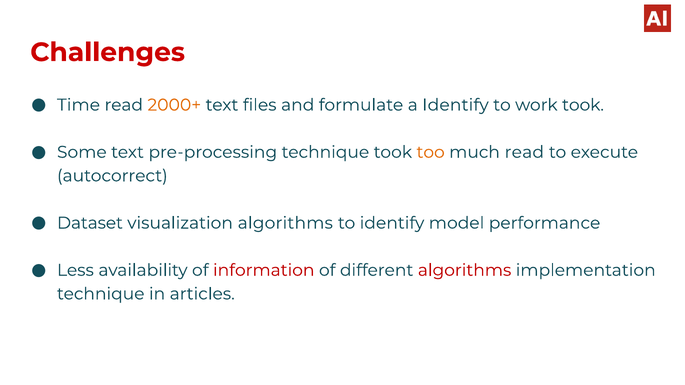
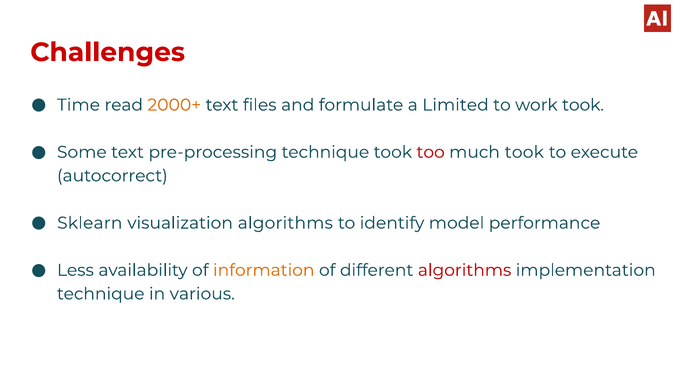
a Identify: Identify -> Limited
too colour: orange -> red
much read: read -> took
Dataset: Dataset -> Sklearn
information colour: red -> orange
articles: articles -> various
